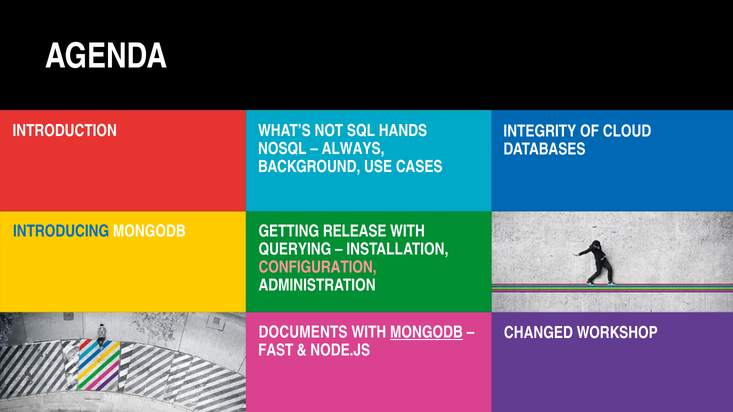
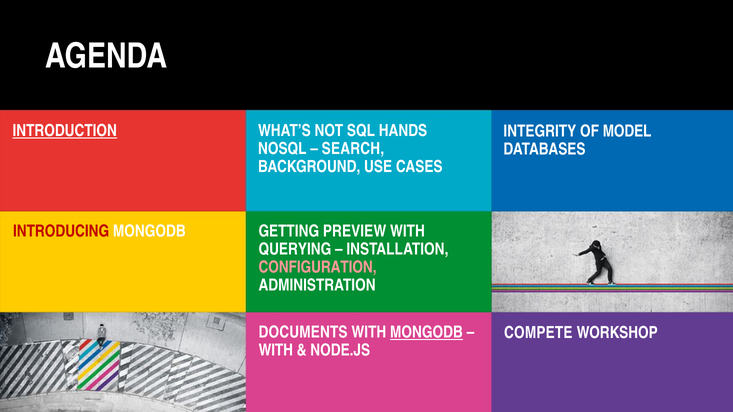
INTRODUCTION underline: none -> present
CLOUD: CLOUD -> MODEL
ALWAYS: ALWAYS -> SEARCH
INTRODUCING colour: blue -> red
RELEASE: RELEASE -> PREVIEW
CHANGED: CHANGED -> COMPETE
FAST at (276, 351): FAST -> WITH
